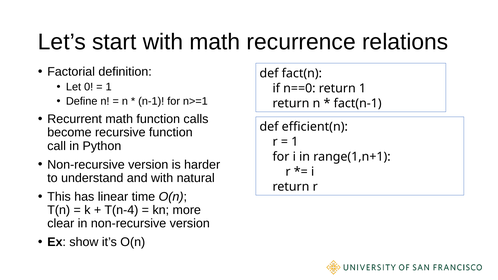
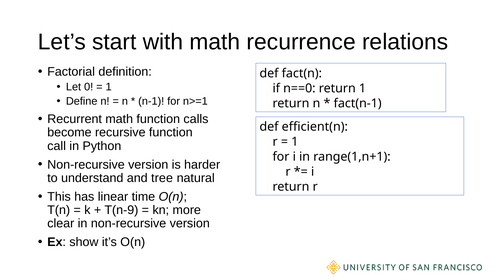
and with: with -> tree
T(n-4: T(n-4 -> T(n-9
